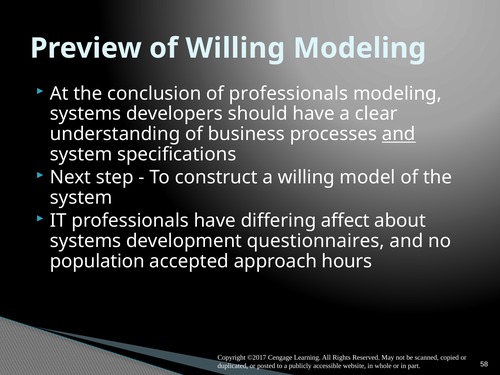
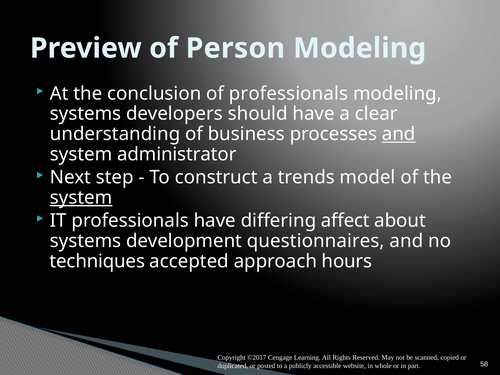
of Willing: Willing -> Person
specifications: specifications -> administrator
a willing: willing -> trends
system at (81, 198) underline: none -> present
population: population -> techniques
